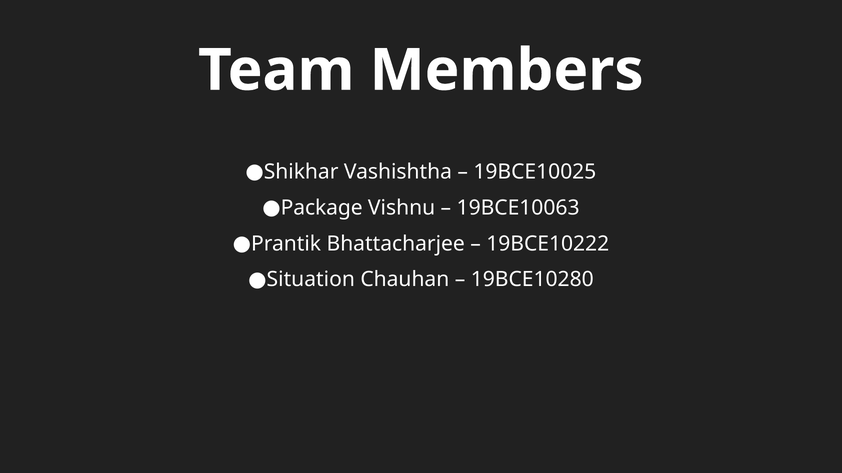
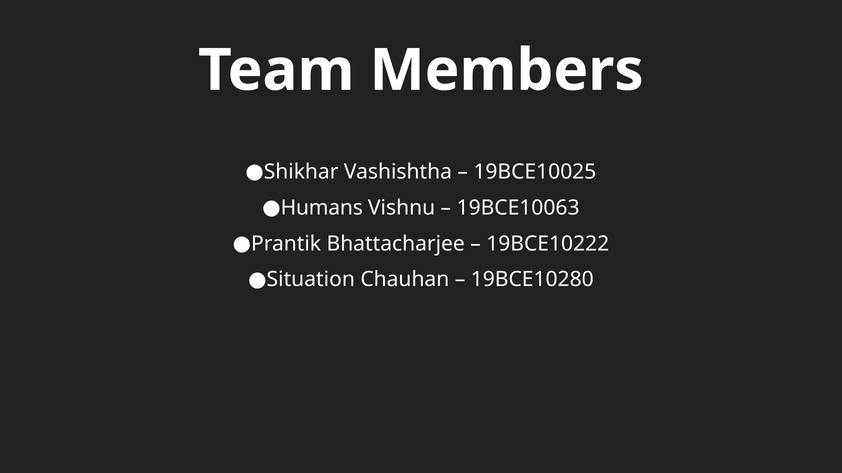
Package: Package -> Humans
